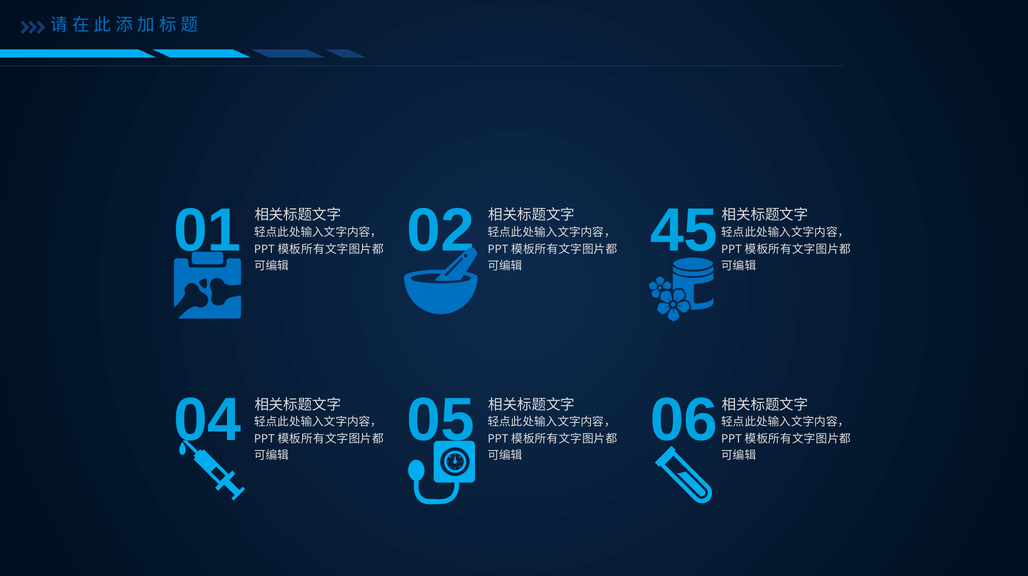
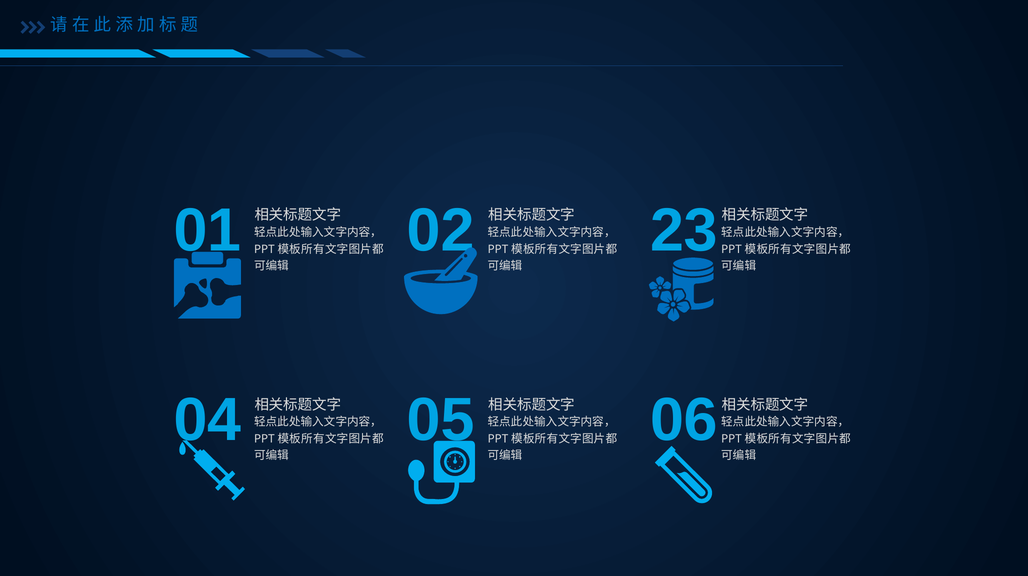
45: 45 -> 23
